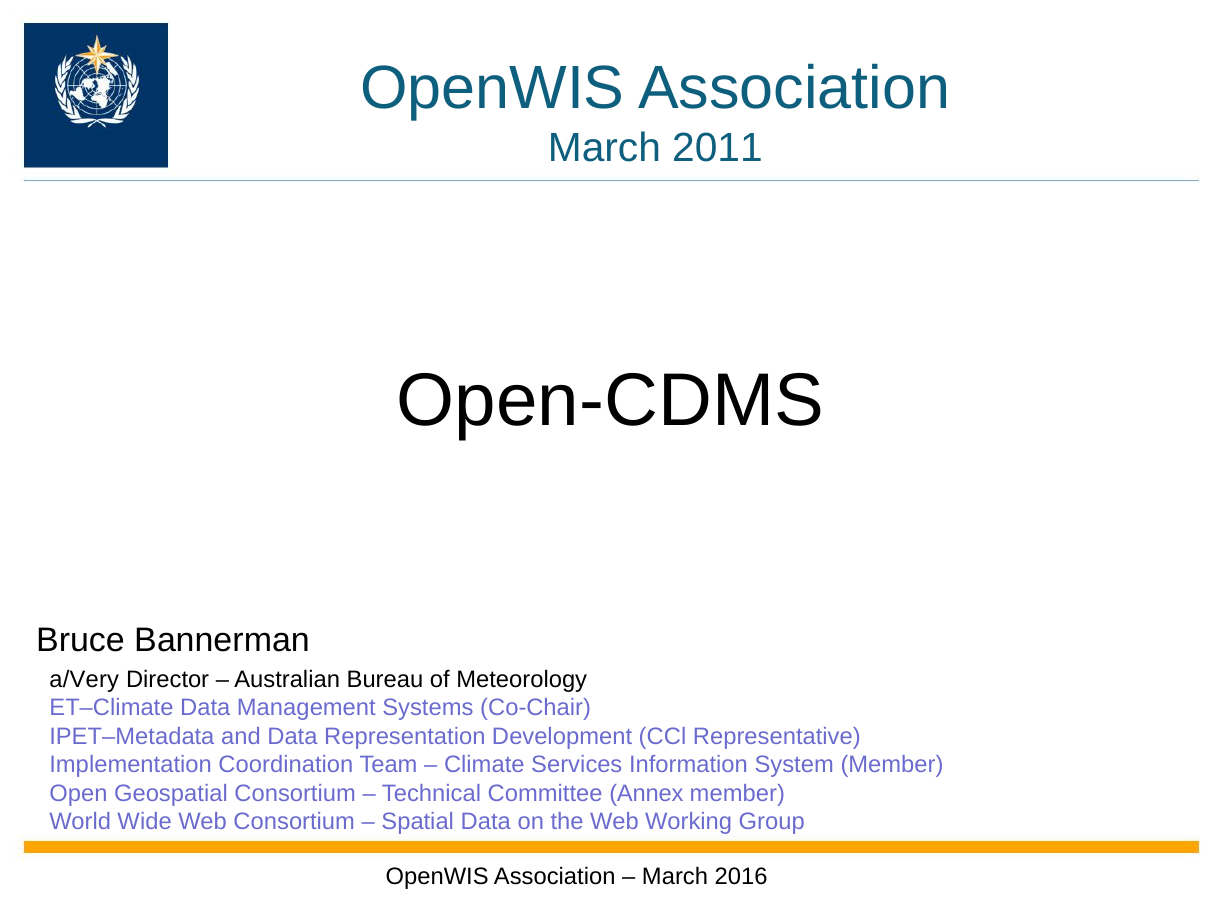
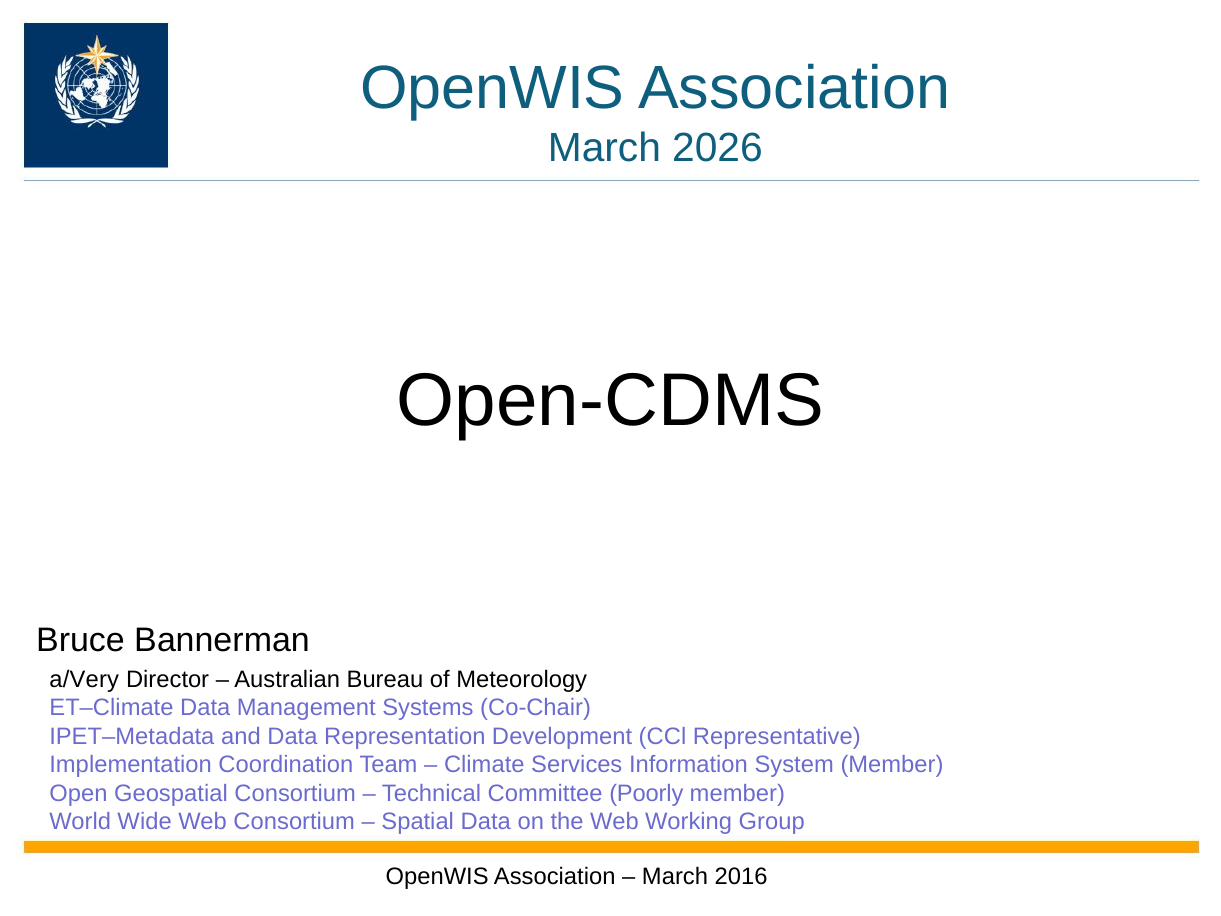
2011: 2011 -> 2026
Annex: Annex -> Poorly
